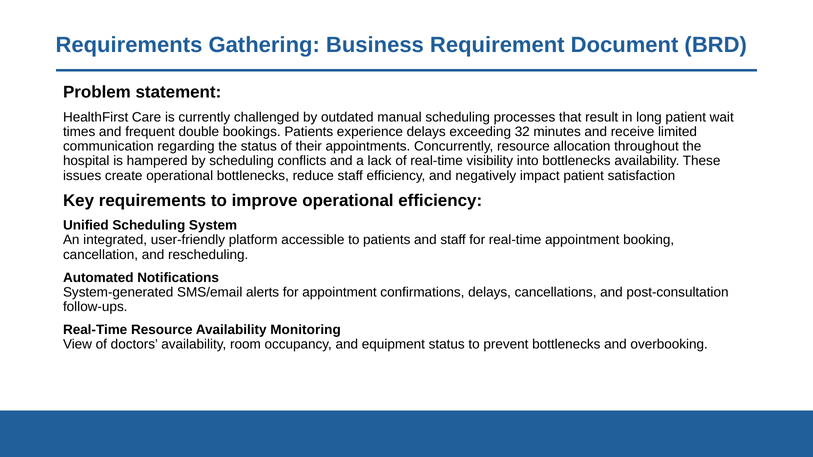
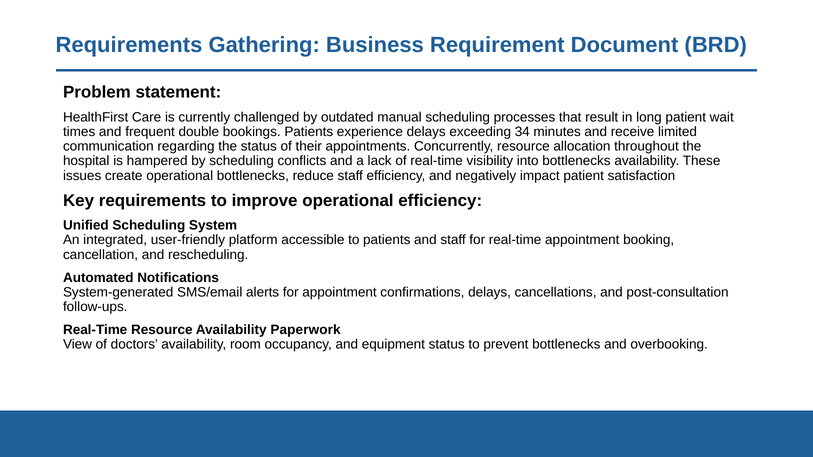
32: 32 -> 34
Monitoring: Monitoring -> Paperwork
